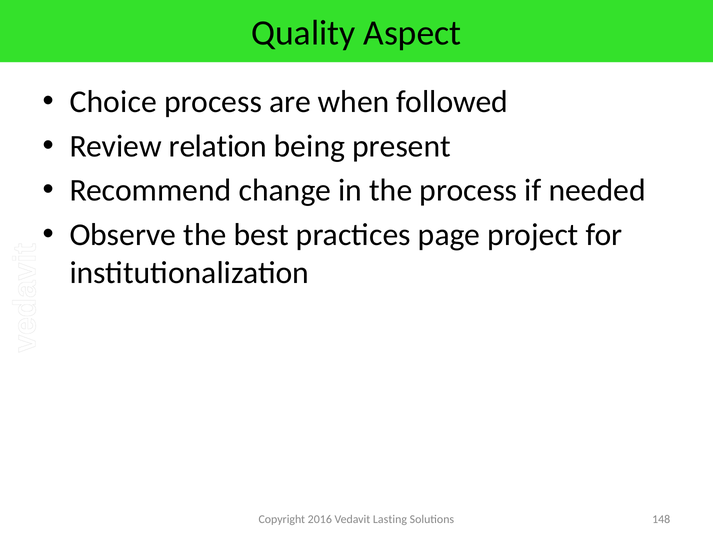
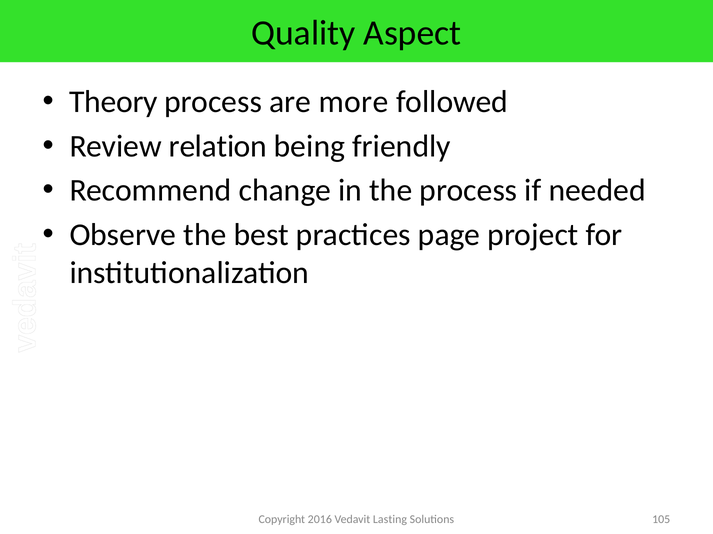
Choice: Choice -> Theory
when: when -> more
present: present -> friendly
148: 148 -> 105
